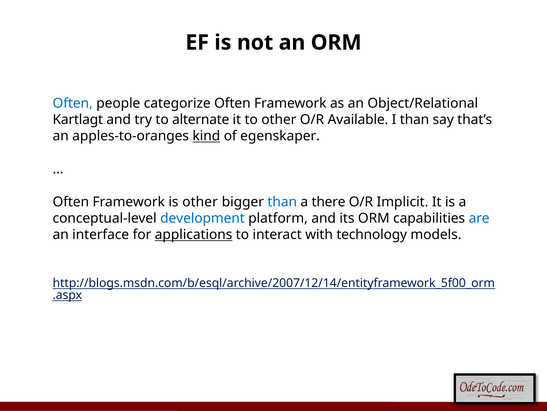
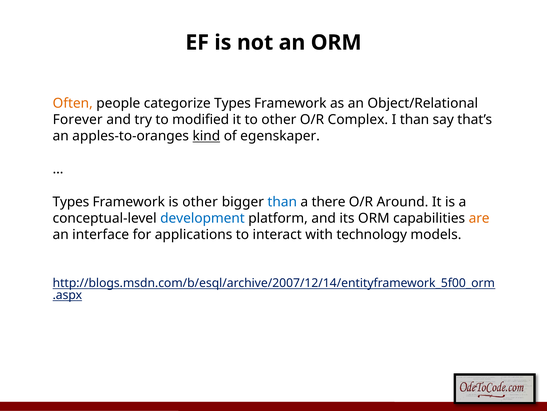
Often at (73, 103) colour: blue -> orange
categorize Often: Often -> Types
Kartlagt: Kartlagt -> Forever
alternate: alternate -> modified
Available: Available -> Complex
Often at (71, 201): Often -> Types
Implicit: Implicit -> Around
are colour: blue -> orange
applications underline: present -> none
